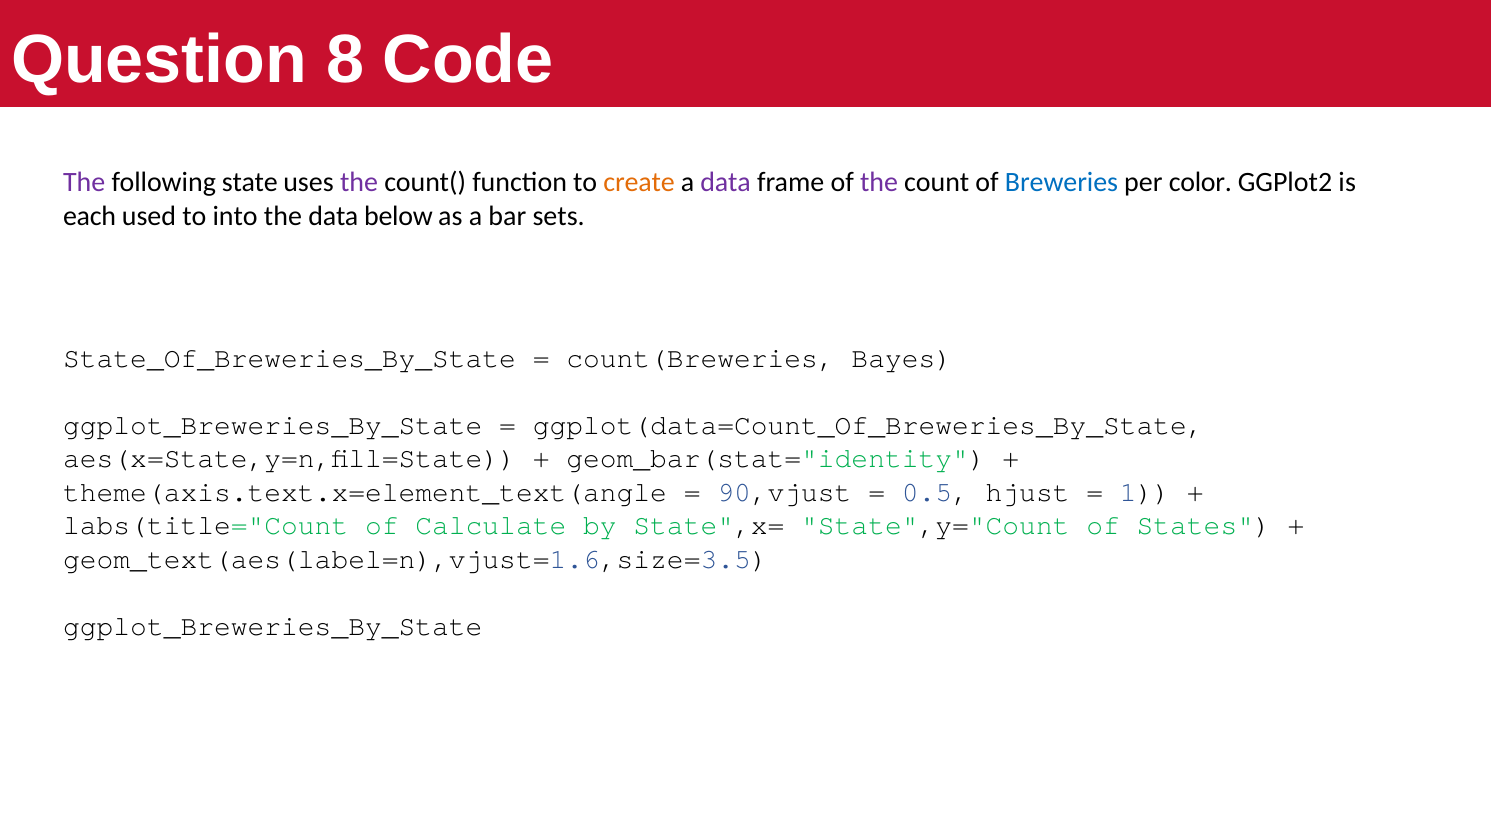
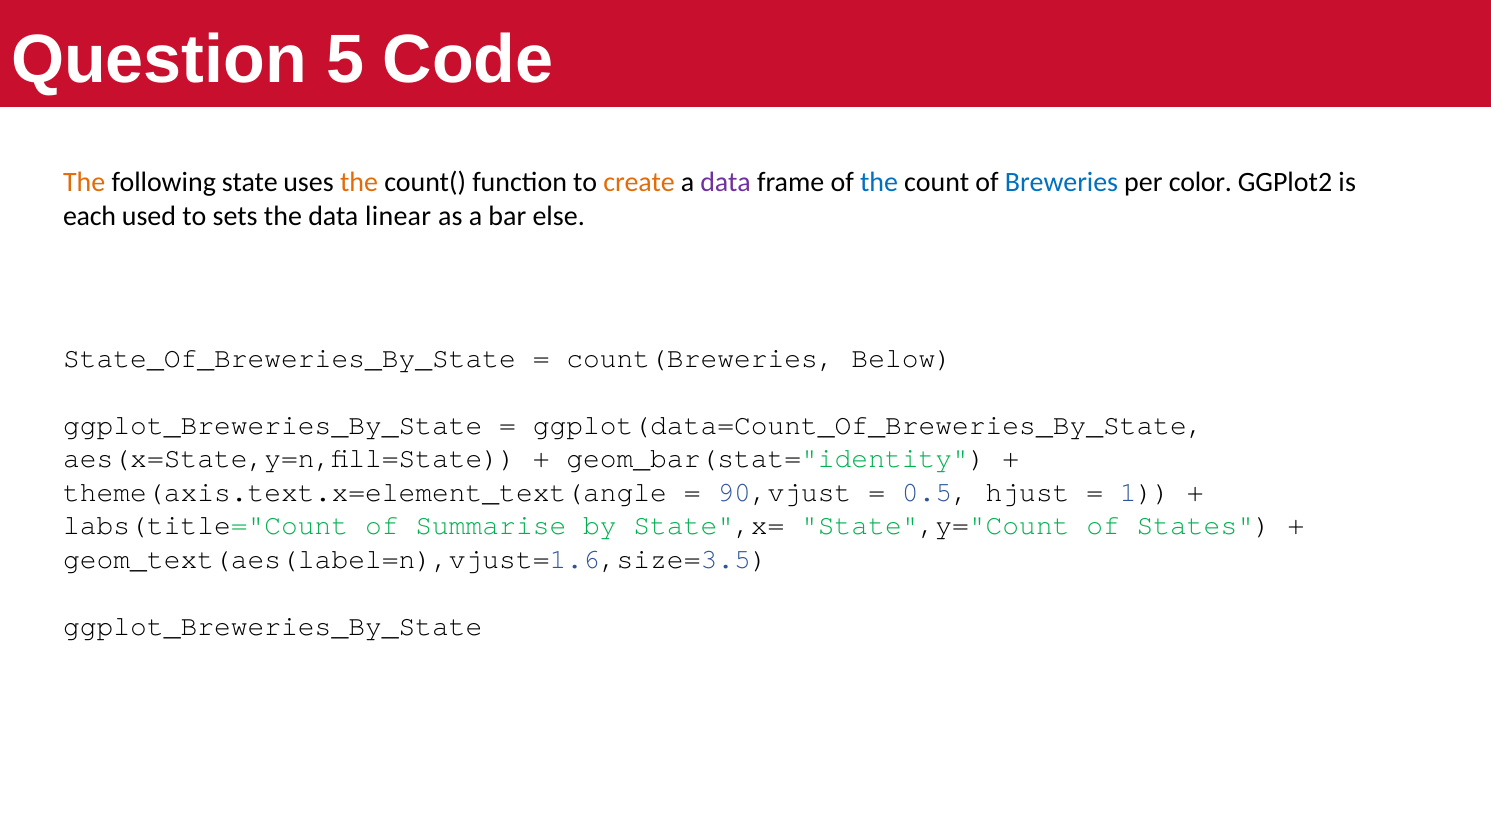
8: 8 -> 5
The at (84, 183) colour: purple -> orange
the at (359, 183) colour: purple -> orange
the at (879, 183) colour: purple -> blue
into: into -> sets
below: below -> linear
sets: sets -> else
Bayes: Bayes -> Below
Calculate: Calculate -> Summarise
